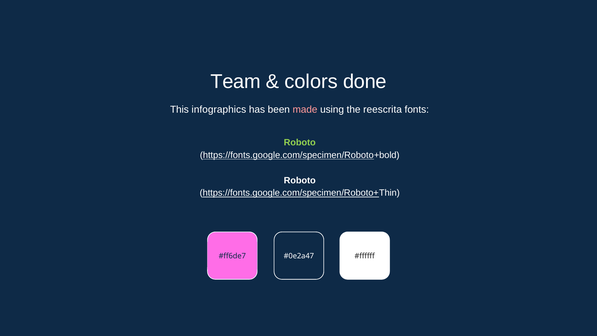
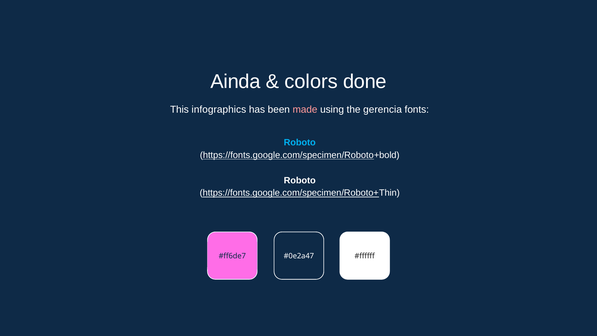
Team: Team -> Ainda
reescrita: reescrita -> gerencia
Roboto at (300, 143) colour: light green -> light blue
